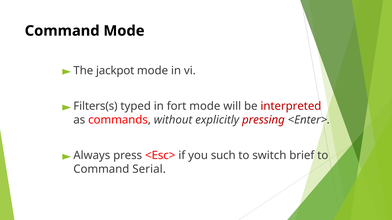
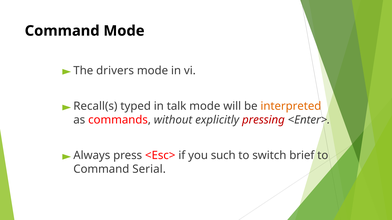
jackpot: jackpot -> drivers
Filters(s: Filters(s -> Recall(s
fort: fort -> talk
interpreted colour: red -> orange
